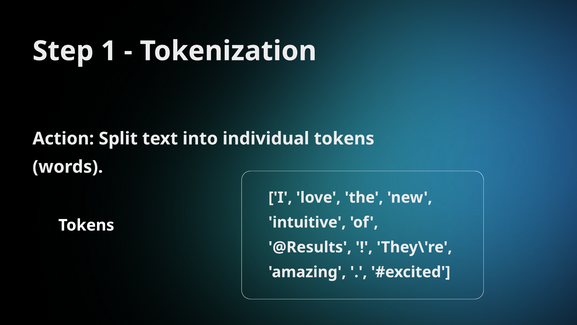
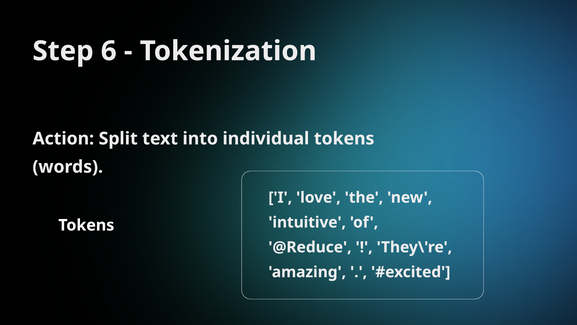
1: 1 -> 6
@Results: @Results -> @Reduce
